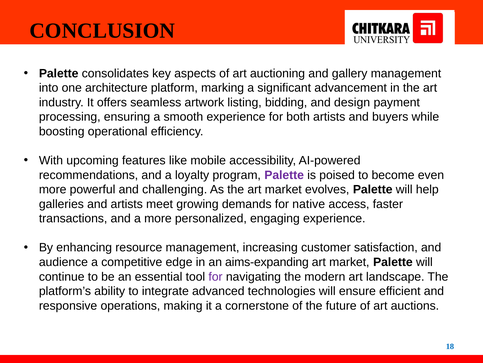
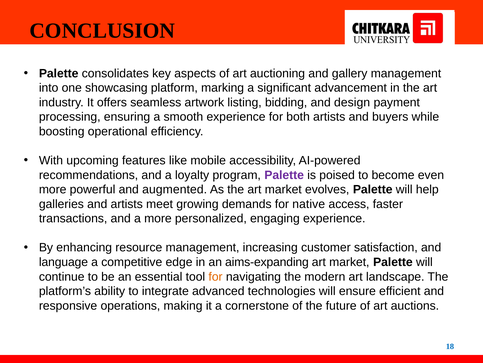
architecture: architecture -> showcasing
challenging: challenging -> augmented
audience: audience -> language
for at (216, 276) colour: purple -> orange
